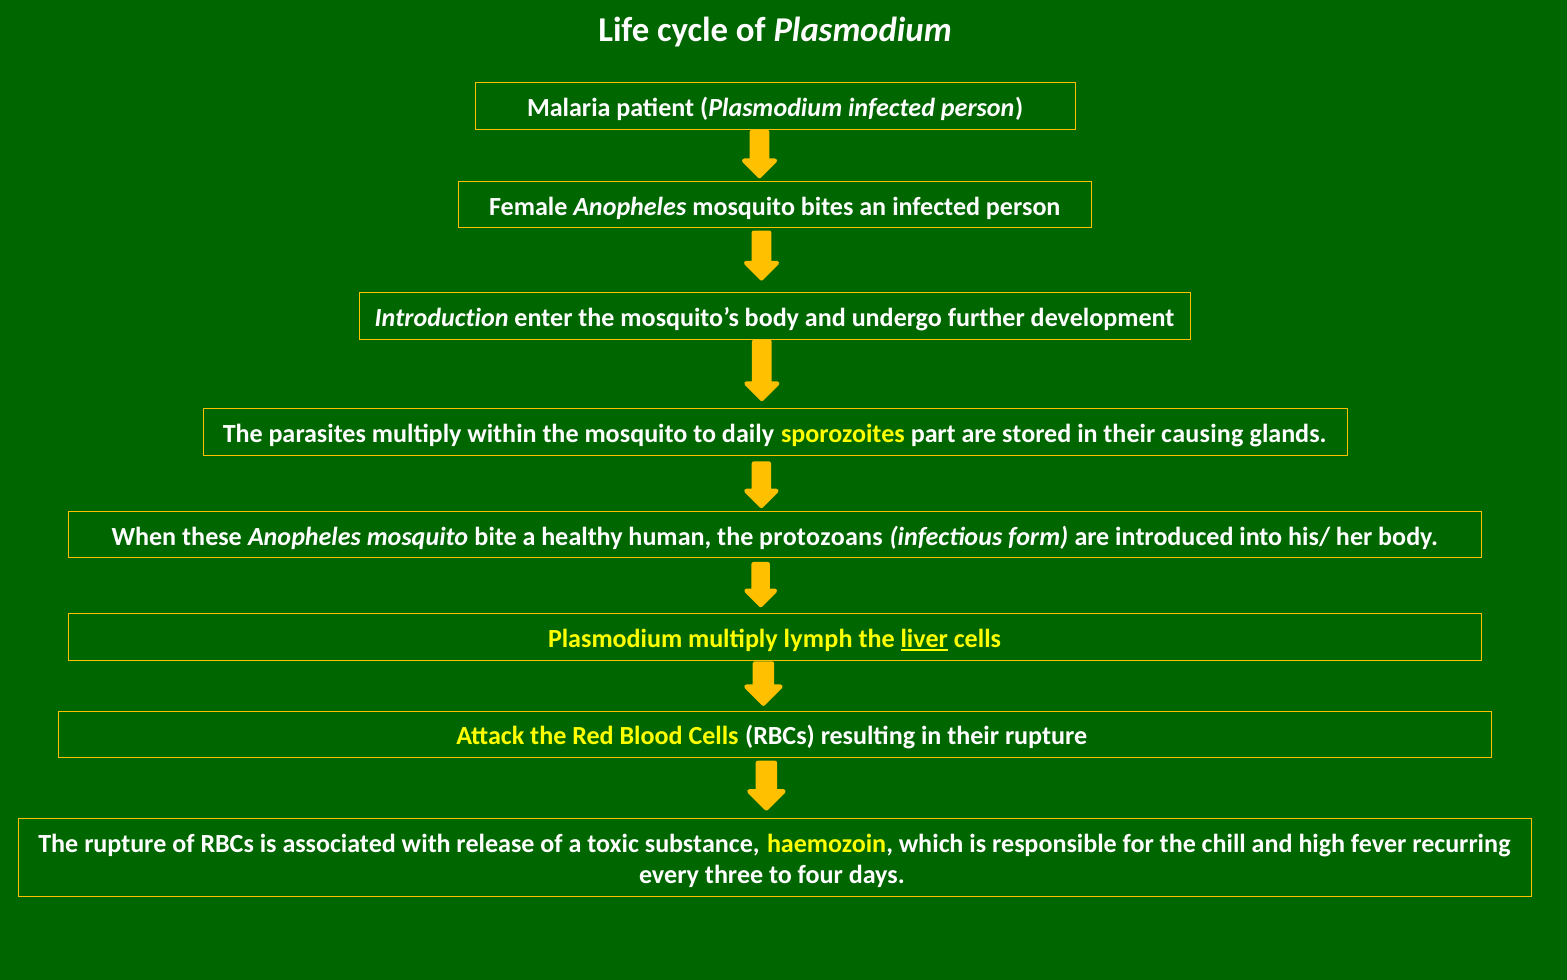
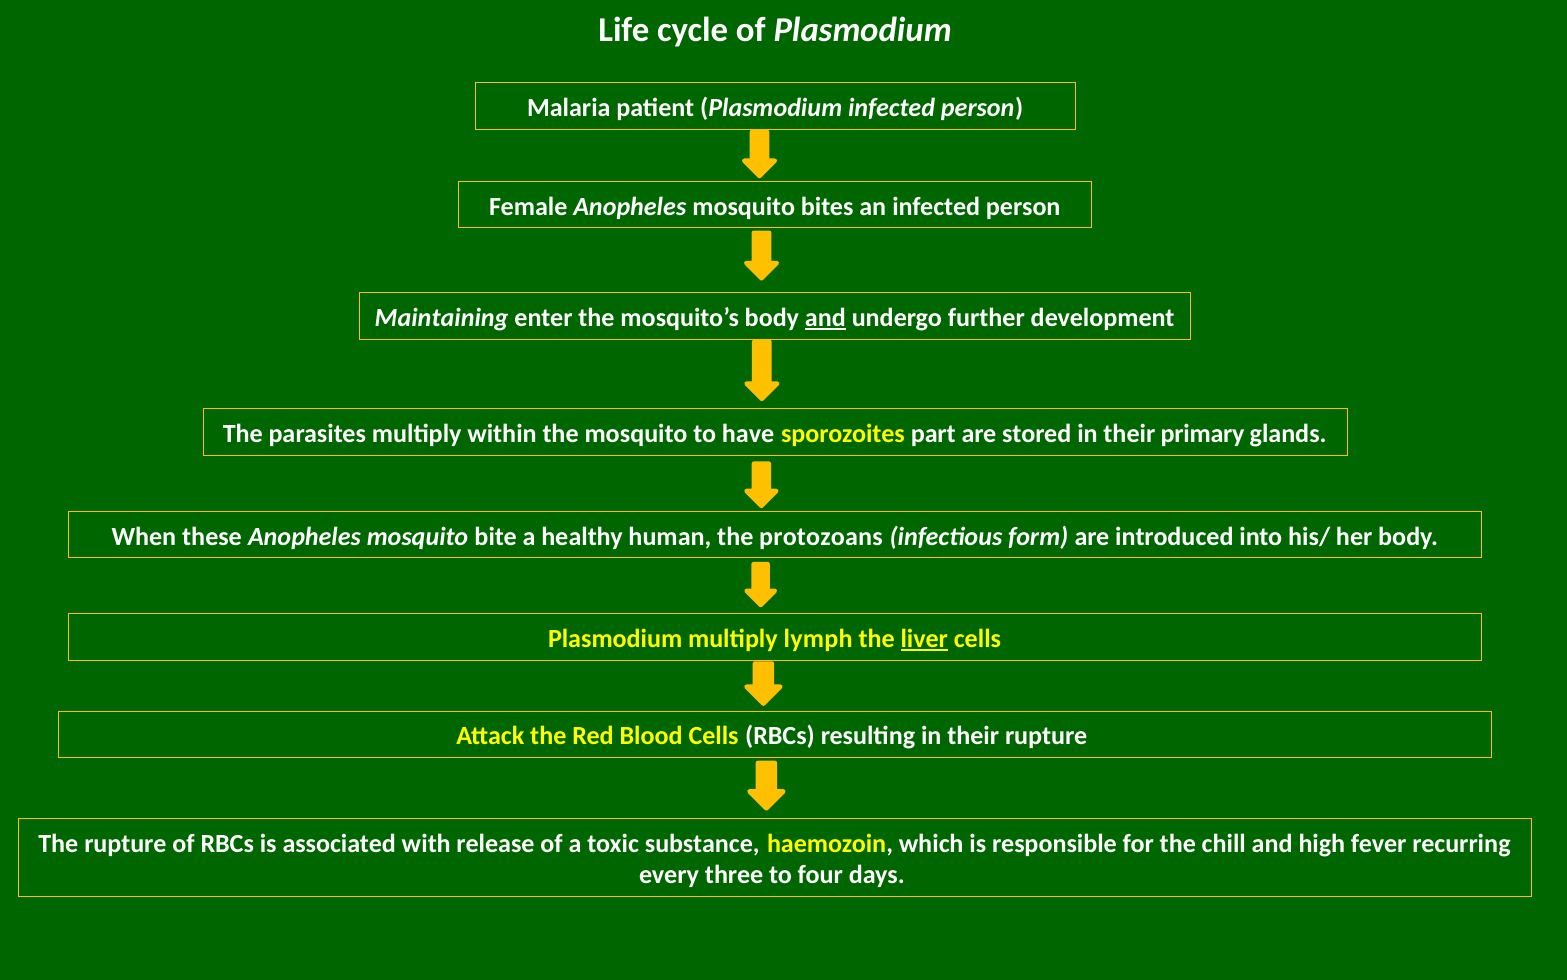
Introduction: Introduction -> Maintaining
and at (825, 317) underline: none -> present
daily: daily -> have
causing: causing -> primary
